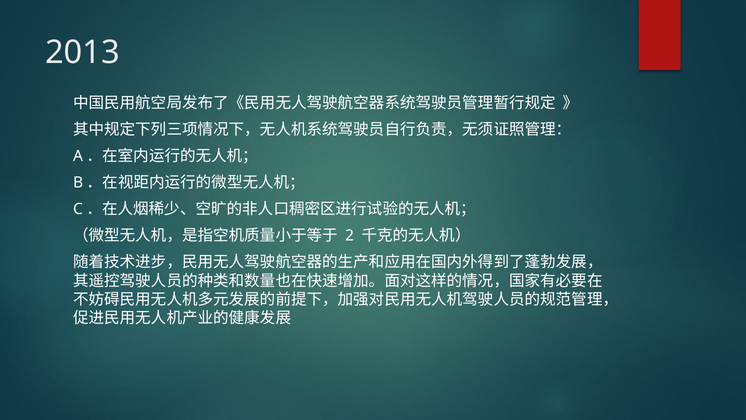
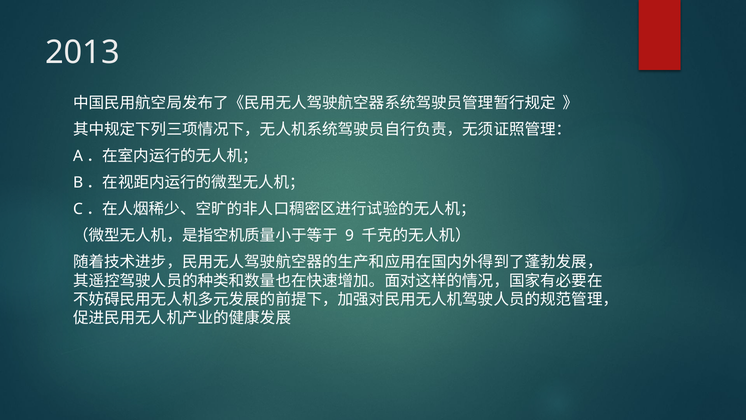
2: 2 -> 9
